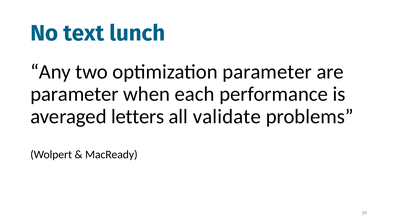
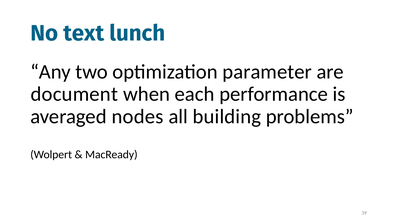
parameter at (74, 94): parameter -> document
letters: letters -> nodes
validate: validate -> building
